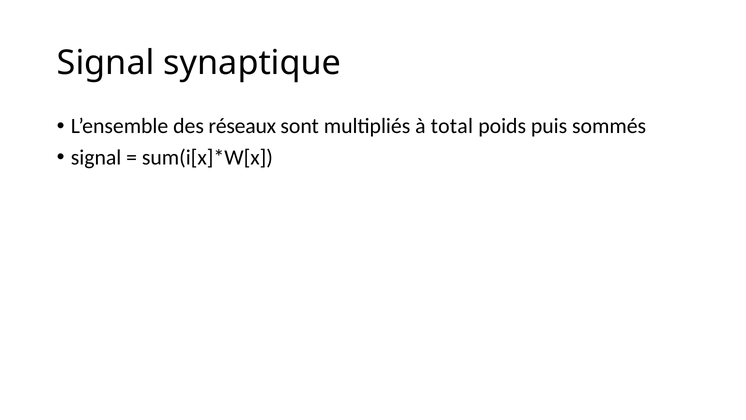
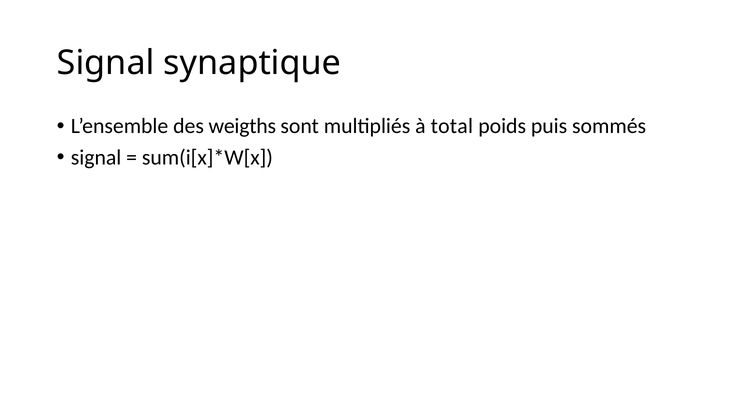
réseaux: réseaux -> weigths
